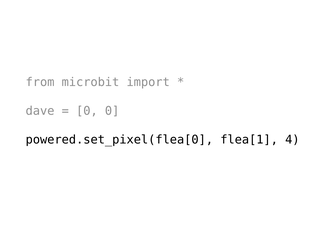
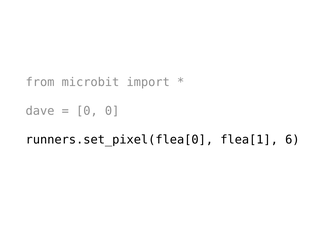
powered.set_pixel(flea[0: powered.set_pixel(flea[0 -> runners.set_pixel(flea[0
4: 4 -> 6
